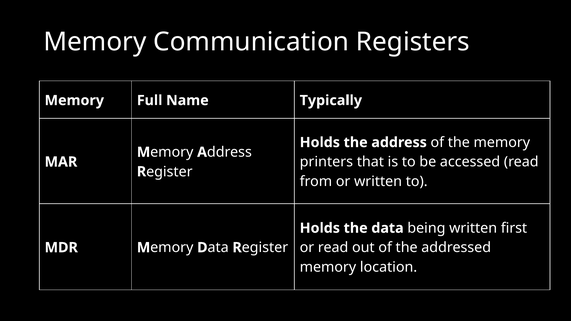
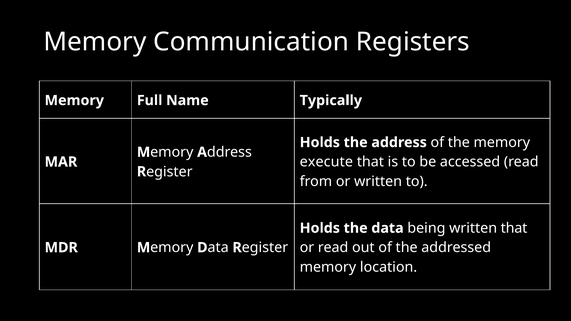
printers: printers -> execute
written first: first -> that
